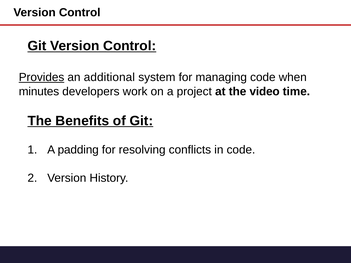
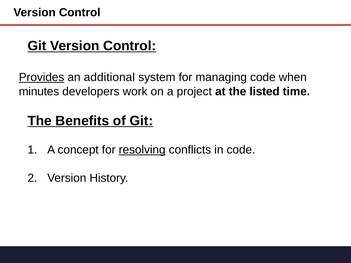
video: video -> listed
padding: padding -> concept
resolving underline: none -> present
